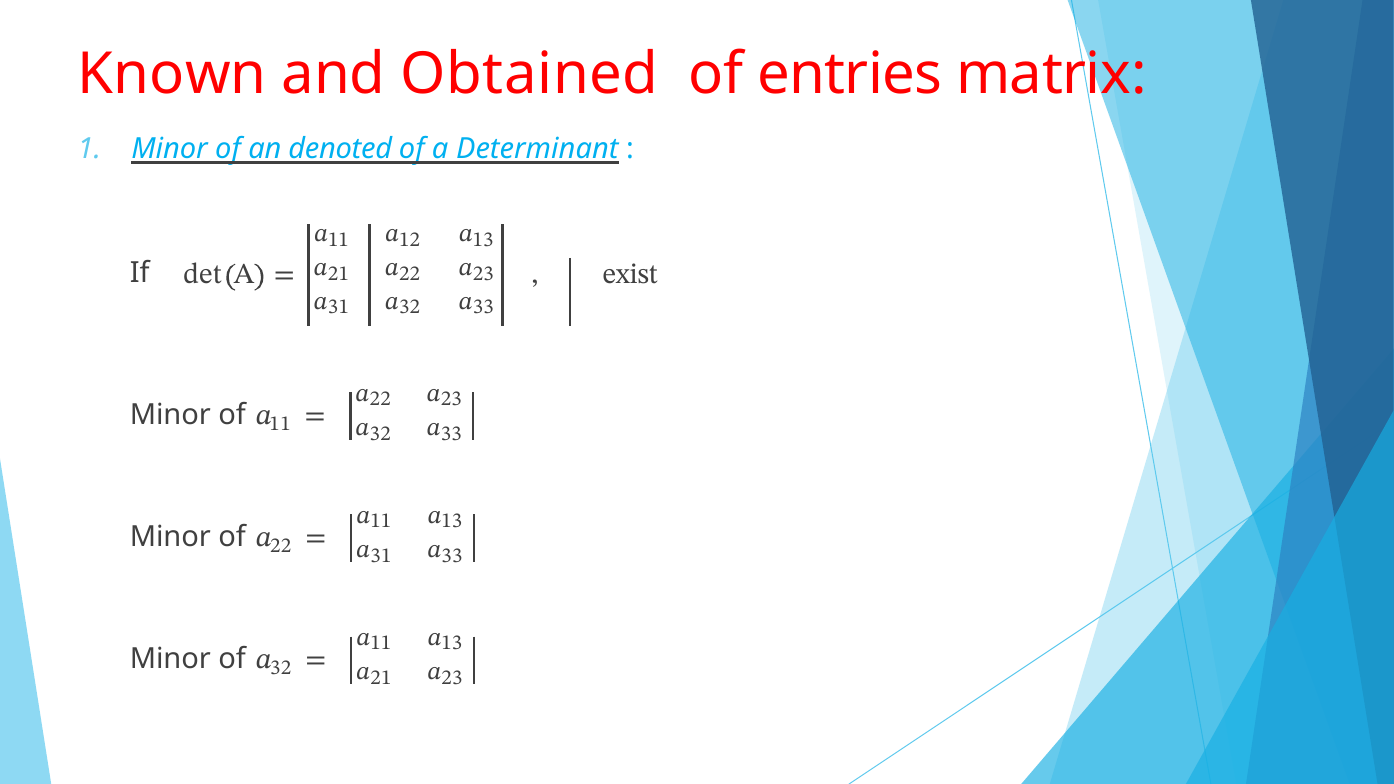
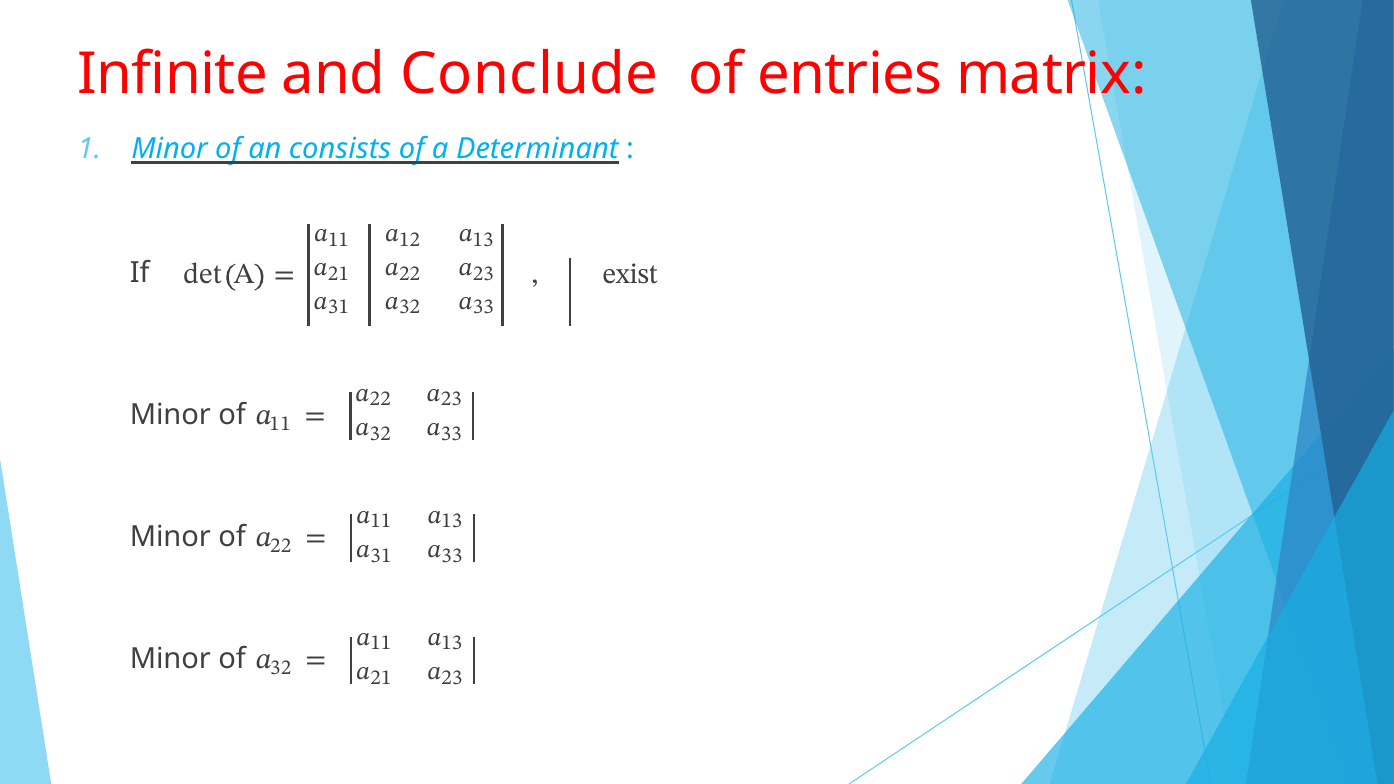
Known: Known -> Infinite
Obtained: Obtained -> Conclude
denoted: denoted -> consists
